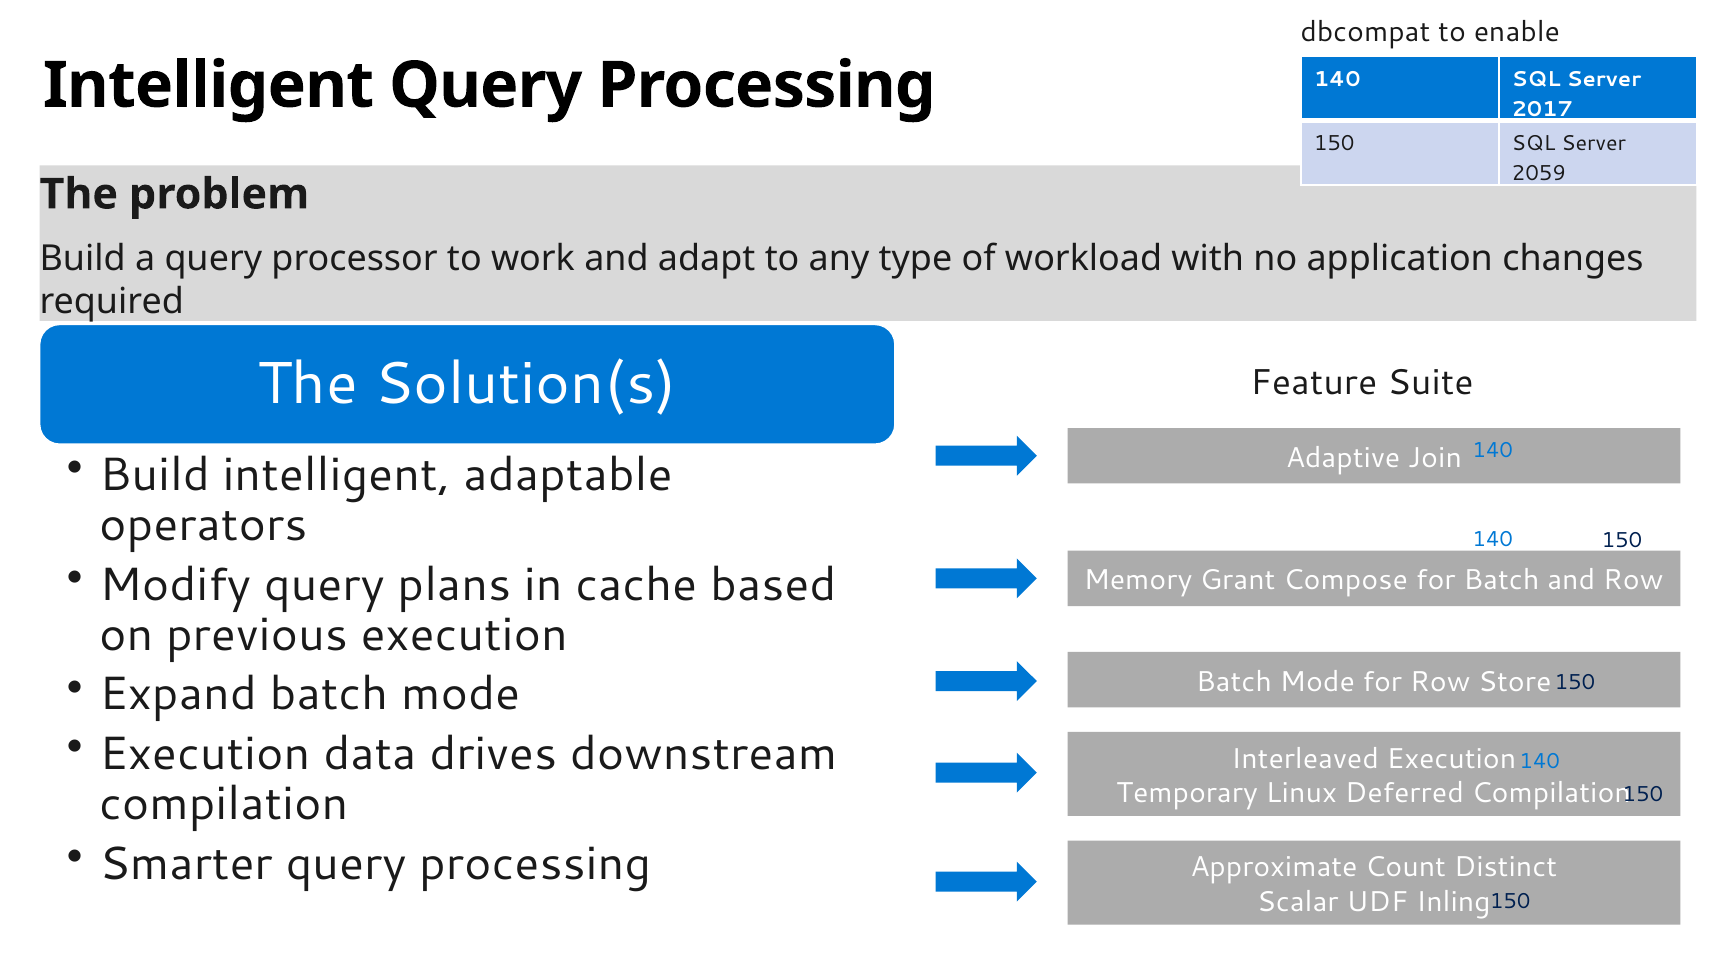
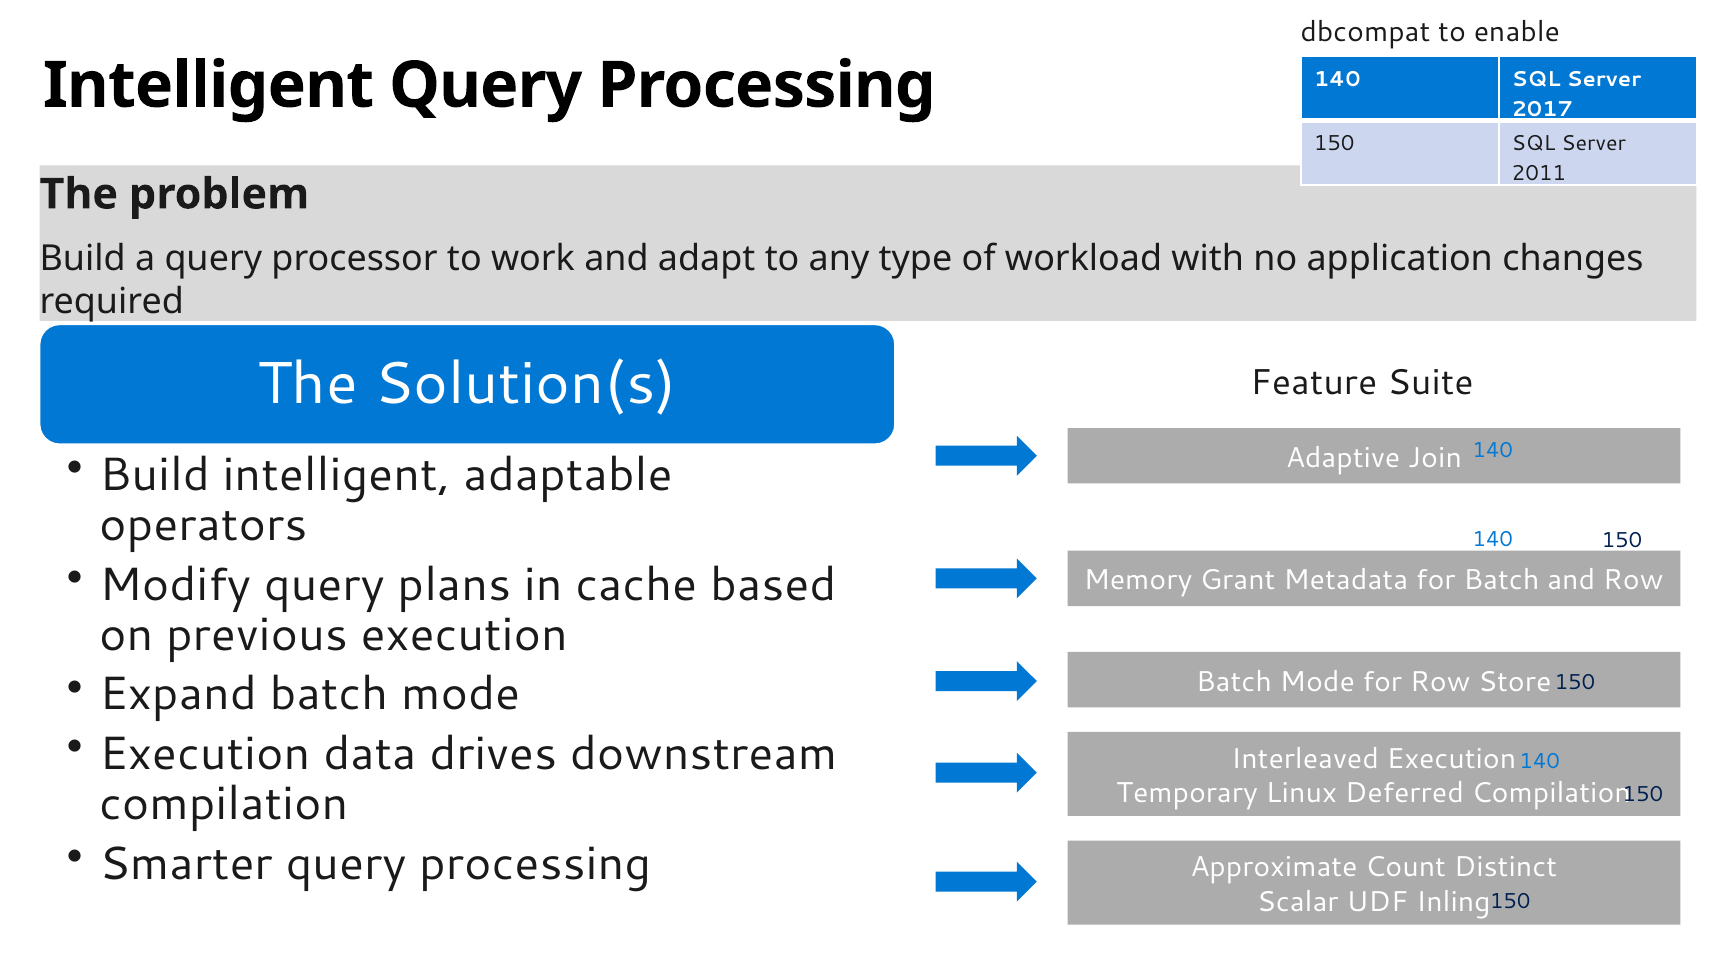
2059: 2059 -> 2011
Compose: Compose -> Metadata
